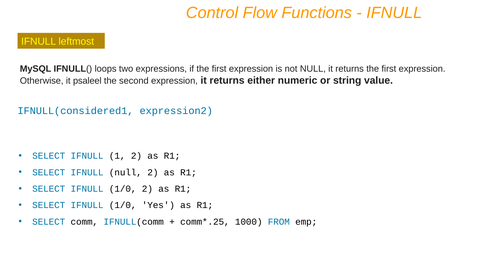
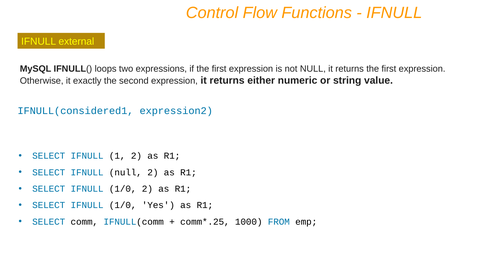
leftmost: leftmost -> external
psaleel: psaleel -> exactly
